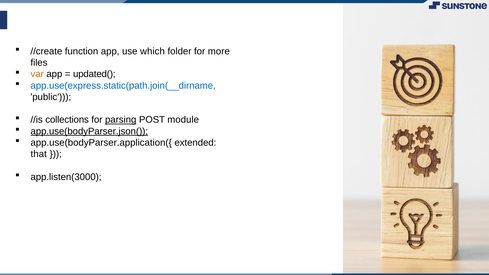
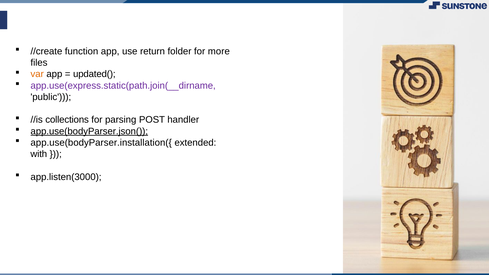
which: which -> return
app.use(express.static(path.join(__dirname colour: blue -> purple
parsing underline: present -> none
module: module -> handler
app.use(bodyParser.application({: app.use(bodyParser.application({ -> app.use(bodyParser.installation({
that: that -> with
